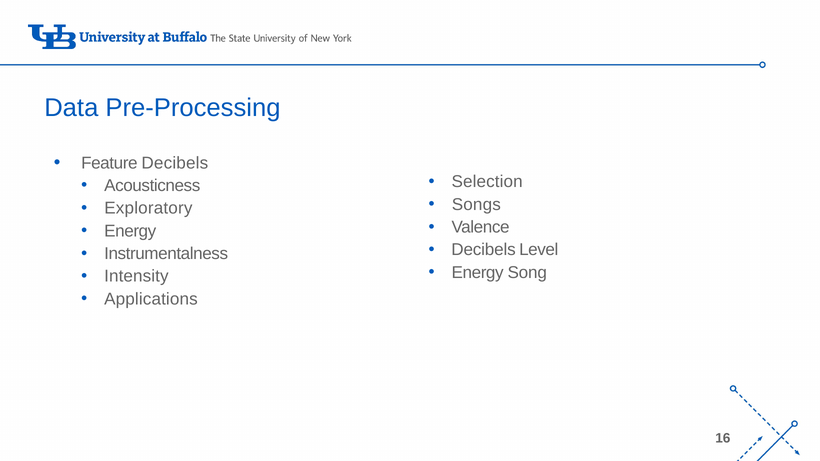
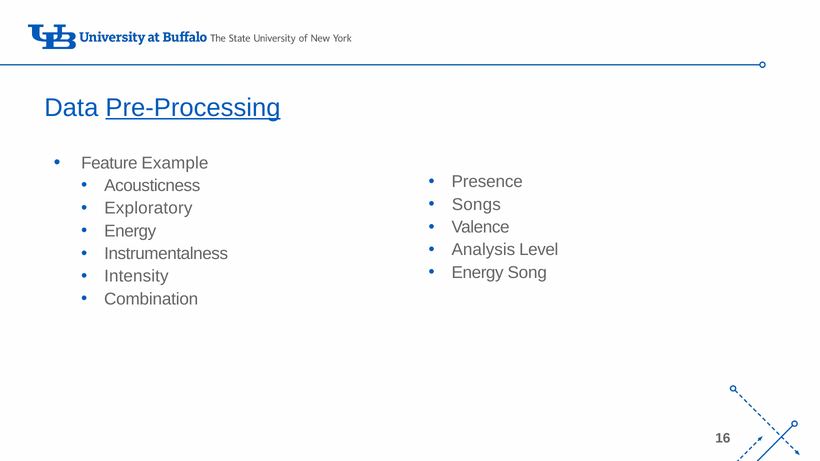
Pre-Processing underline: none -> present
Feature Decibels: Decibels -> Example
Selection: Selection -> Presence
Decibels at (484, 250): Decibels -> Analysis
Applications: Applications -> Combination
